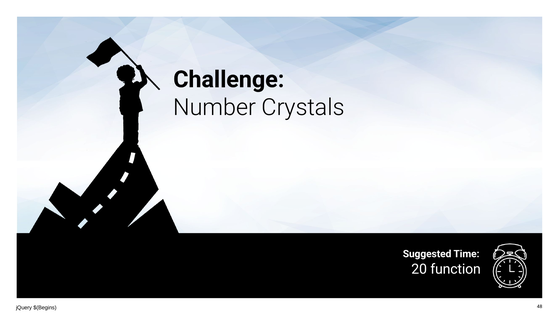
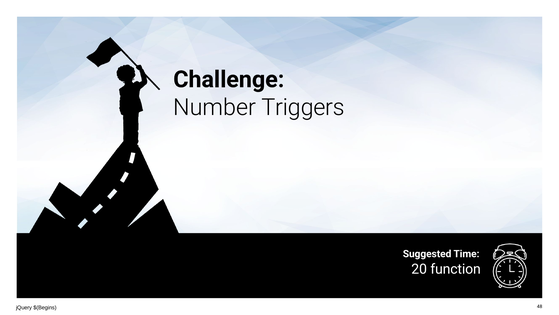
Crystals: Crystals -> Triggers
